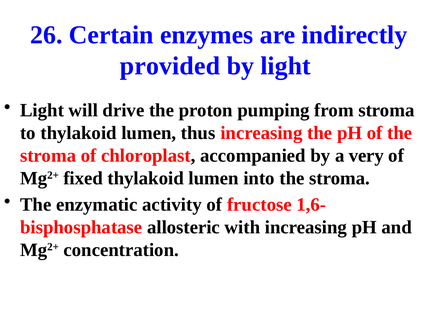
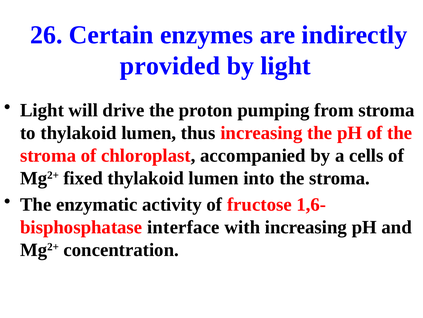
very: very -> cells
allosteric: allosteric -> interface
